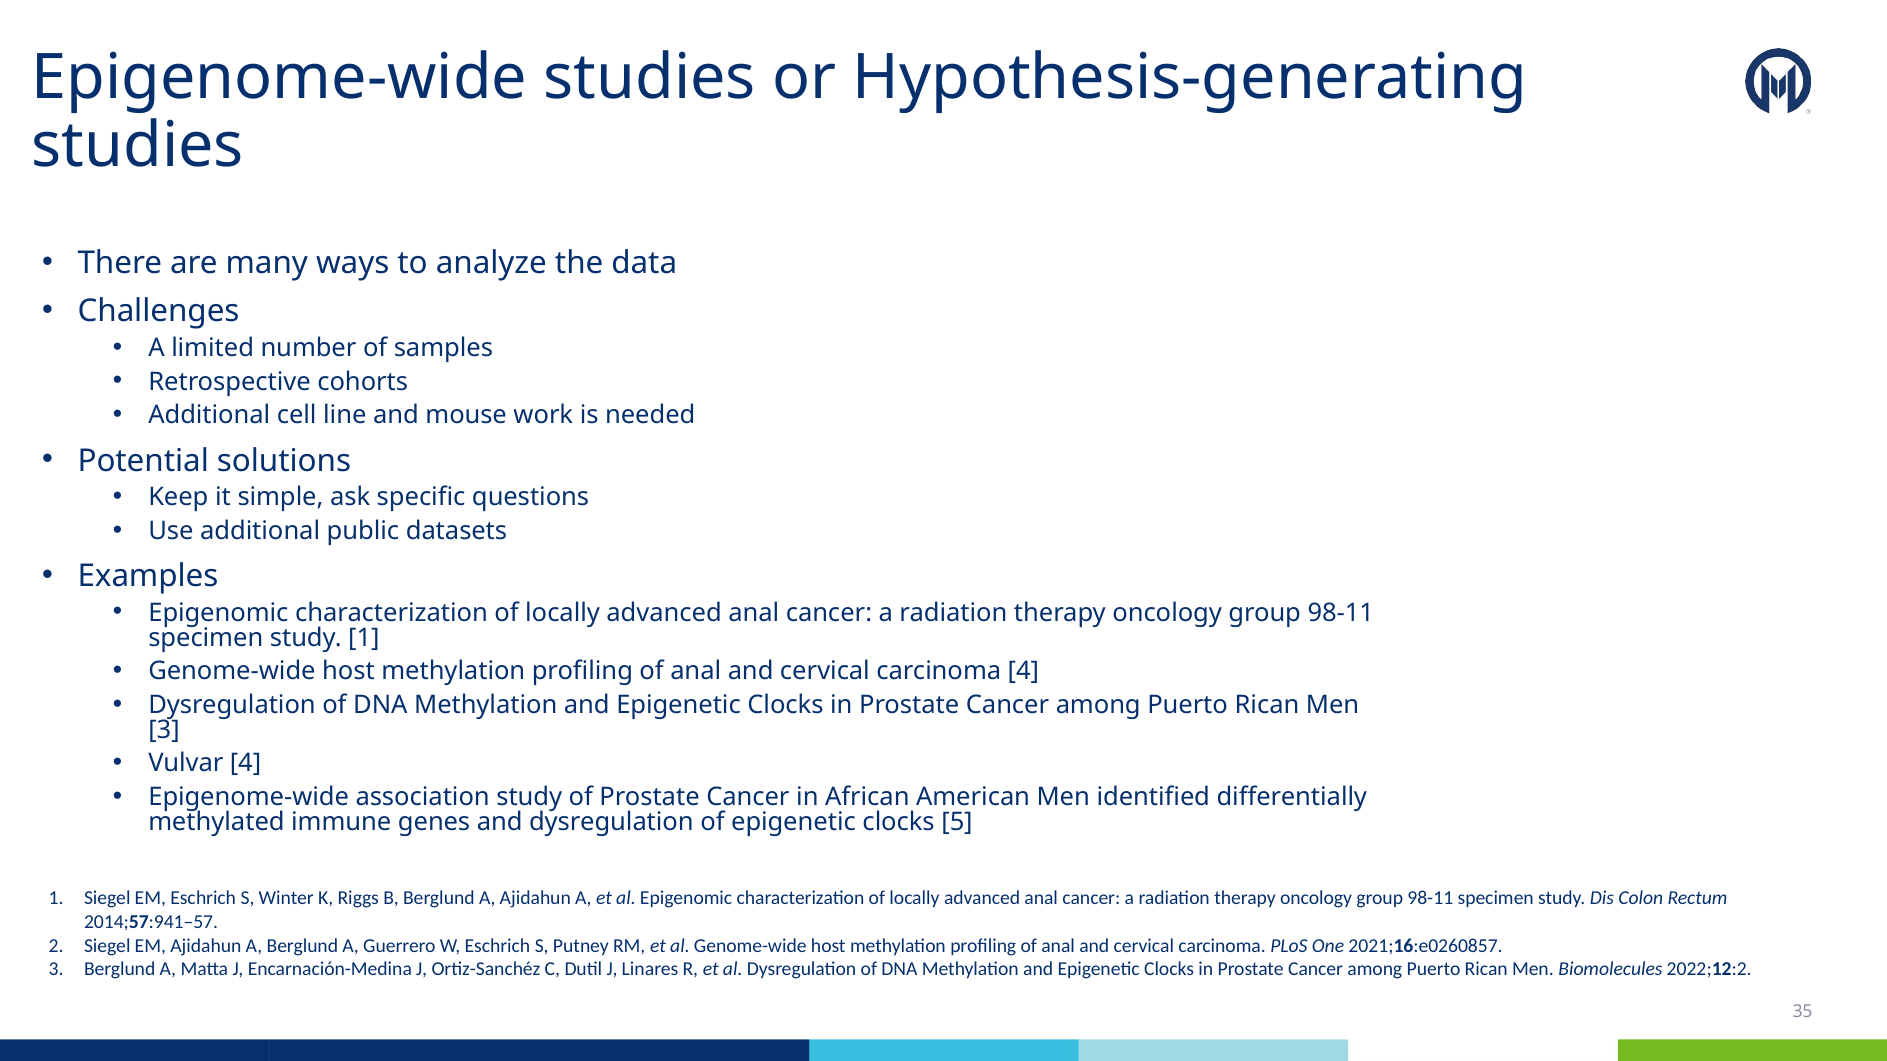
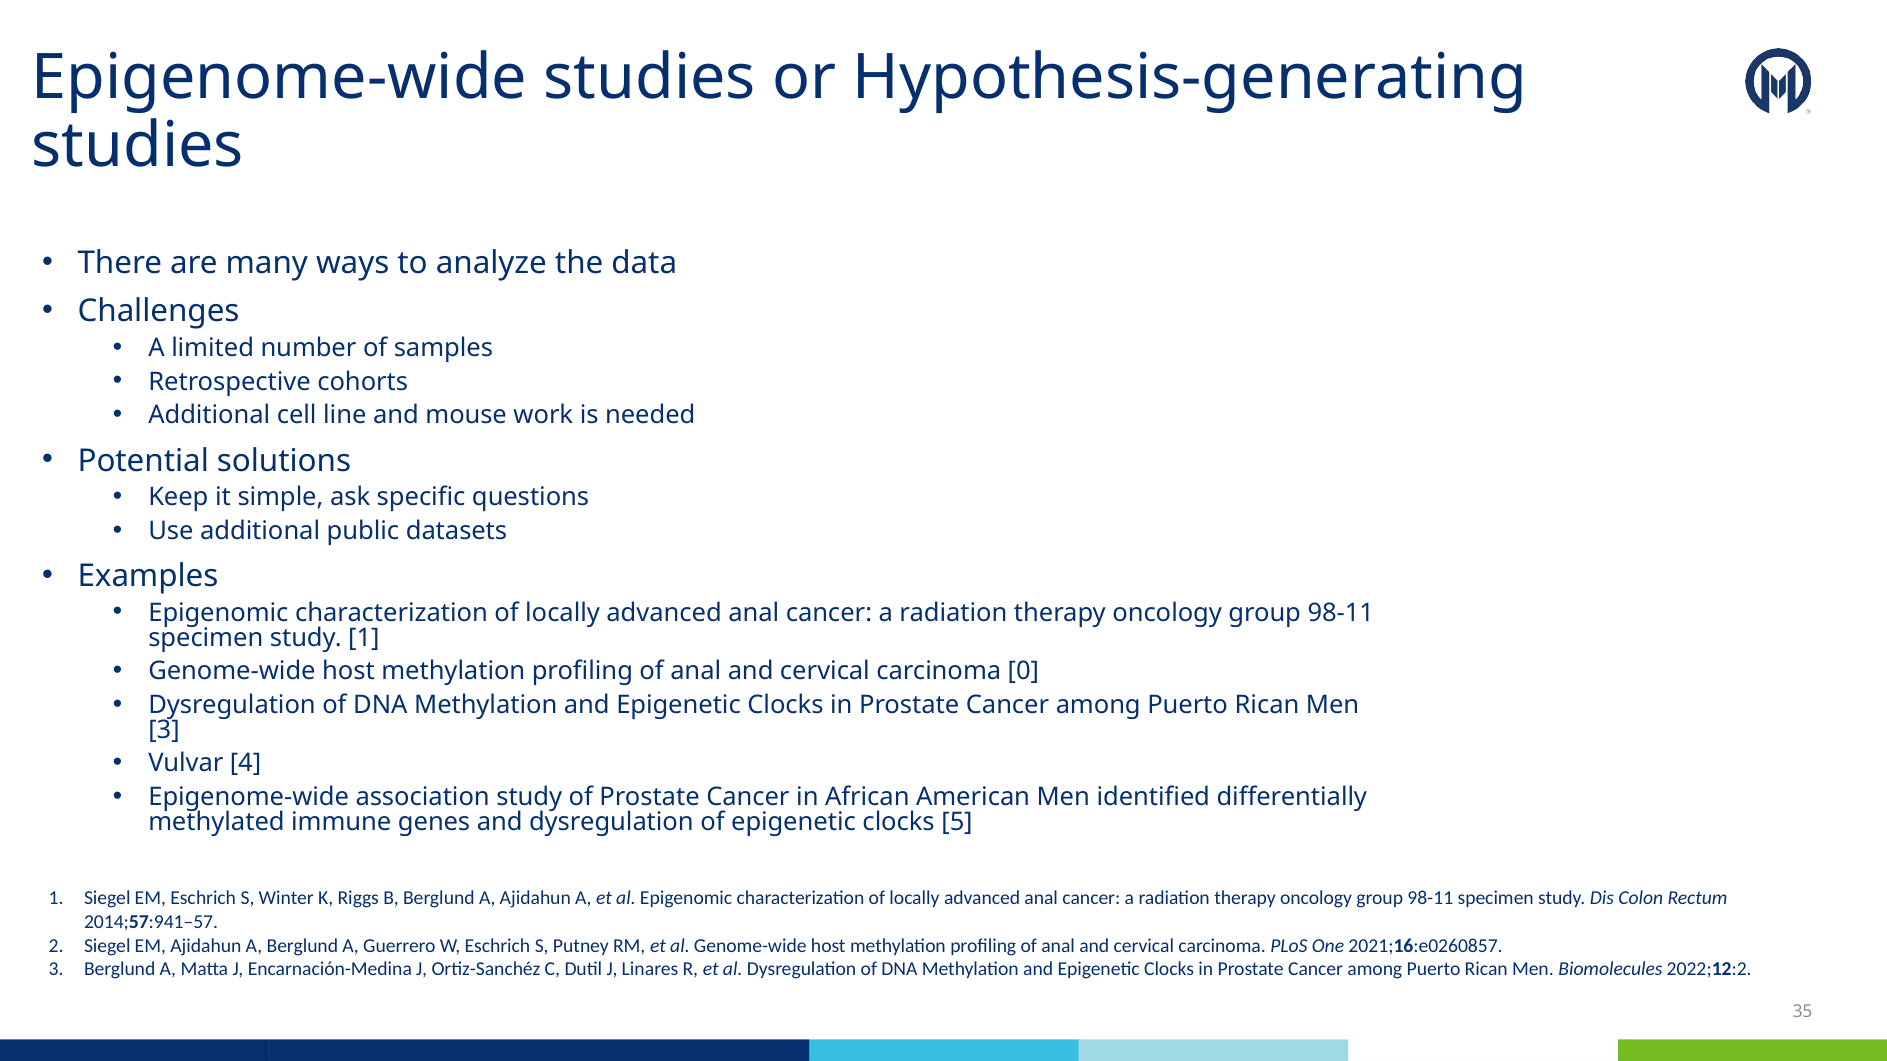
carcinoma 4: 4 -> 0
